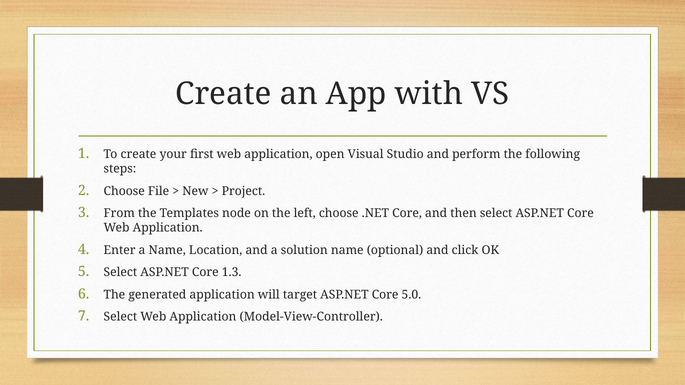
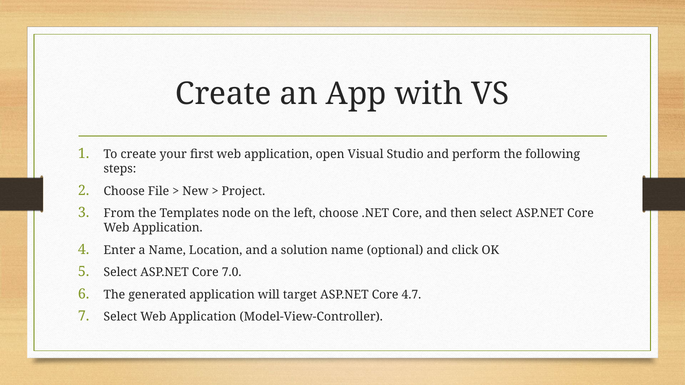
1.3: 1.3 -> 7.0
5.0: 5.0 -> 4.7
